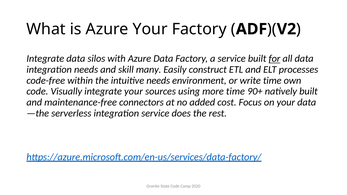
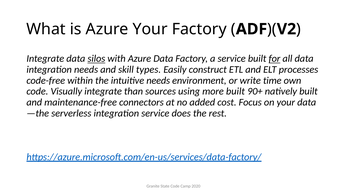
silos underline: none -> present
many: many -> types
integrate your: your -> than
more time: time -> built
